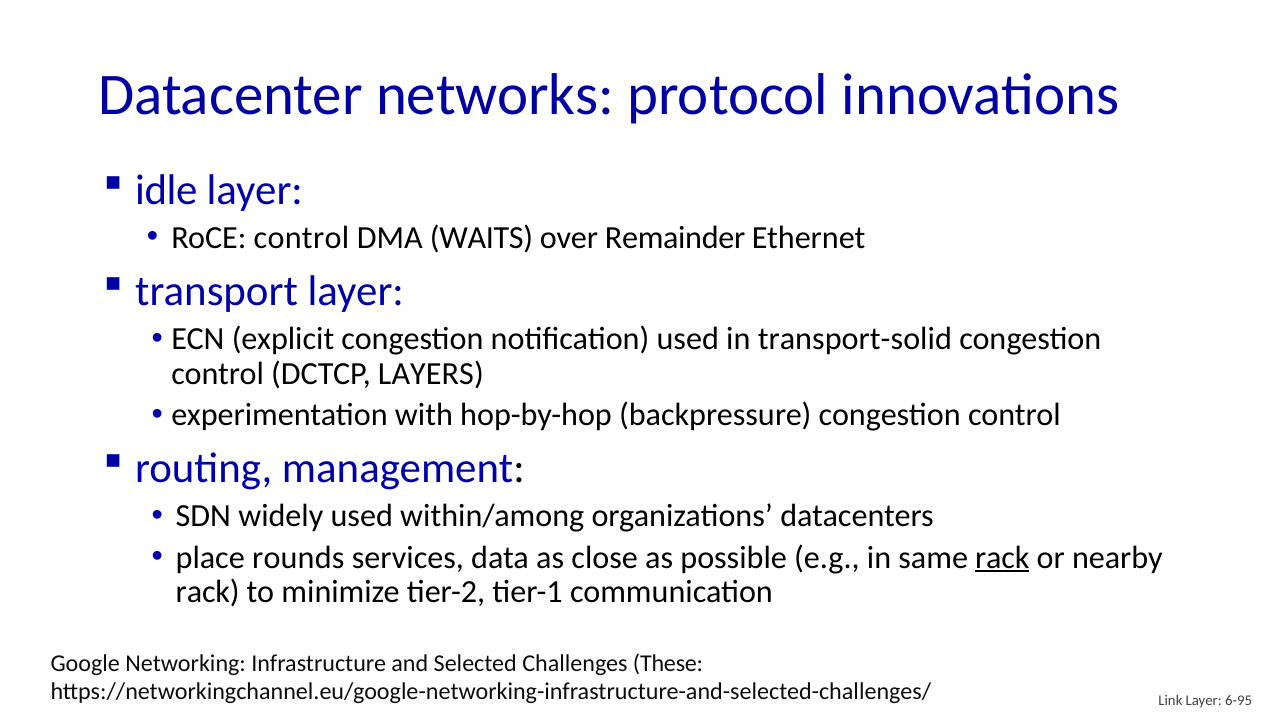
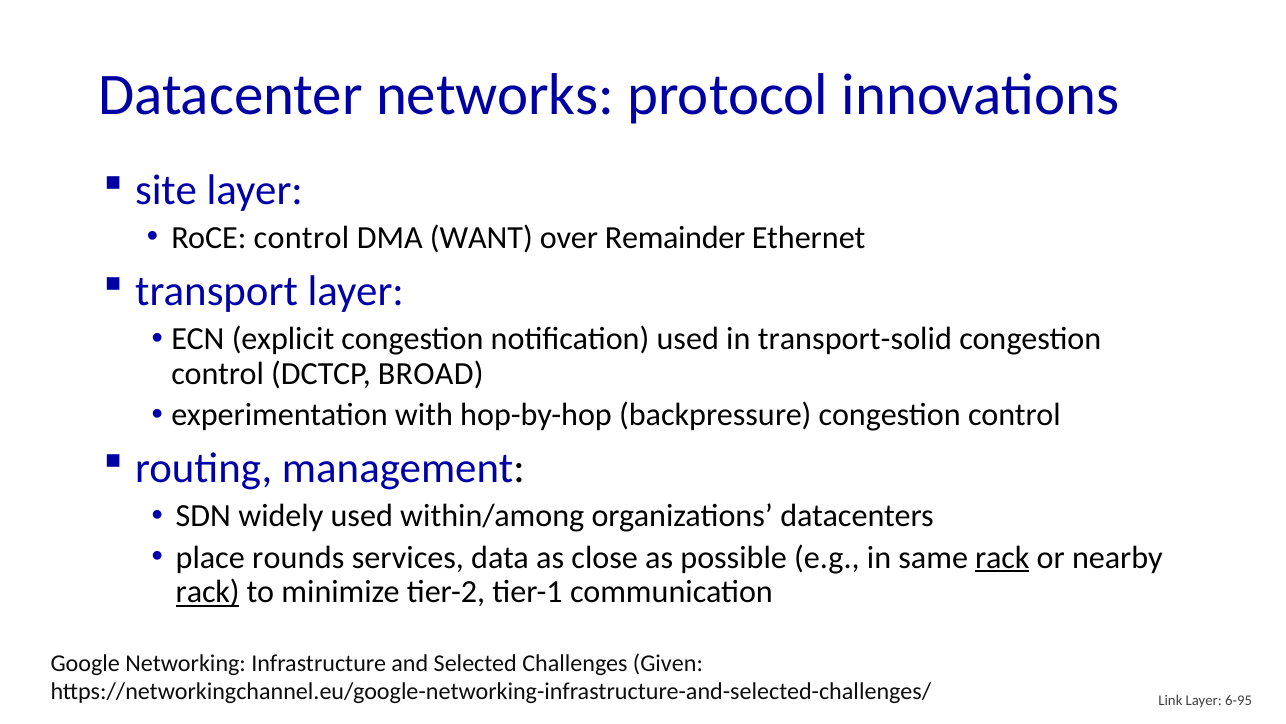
idle: idle -> site
WAITS: WAITS -> WANT
LAYERS: LAYERS -> BROAD
rack at (208, 592) underline: none -> present
These: These -> Given
